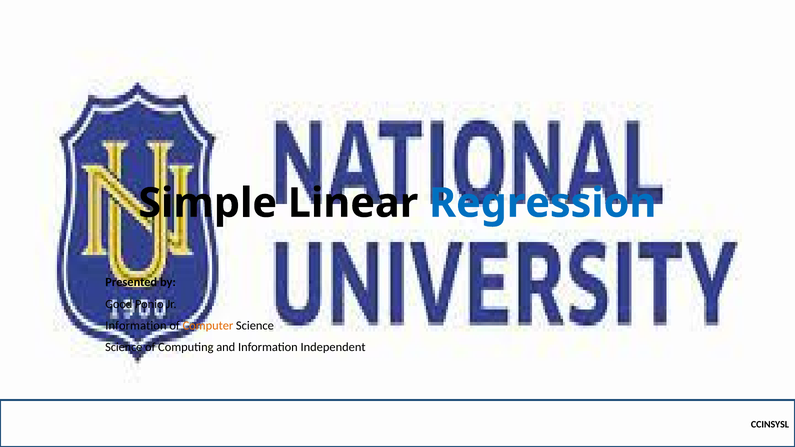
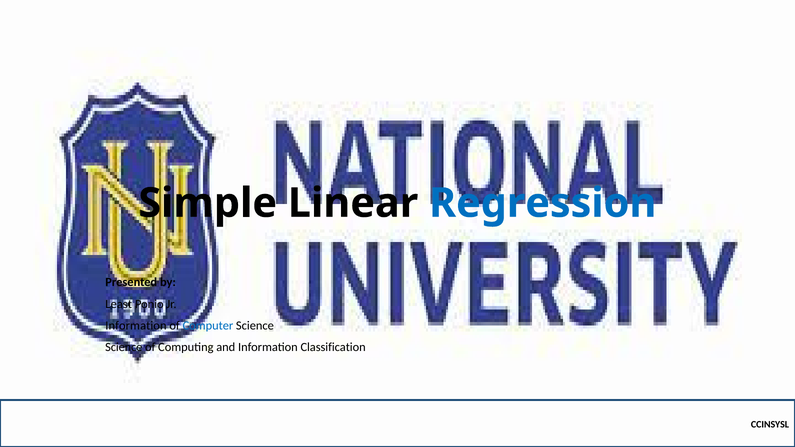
Good: Good -> Least
Computer colour: orange -> blue
Independent: Independent -> Classification
